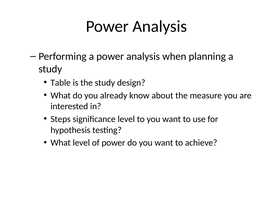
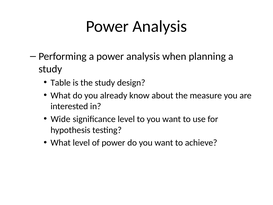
Steps: Steps -> Wide
